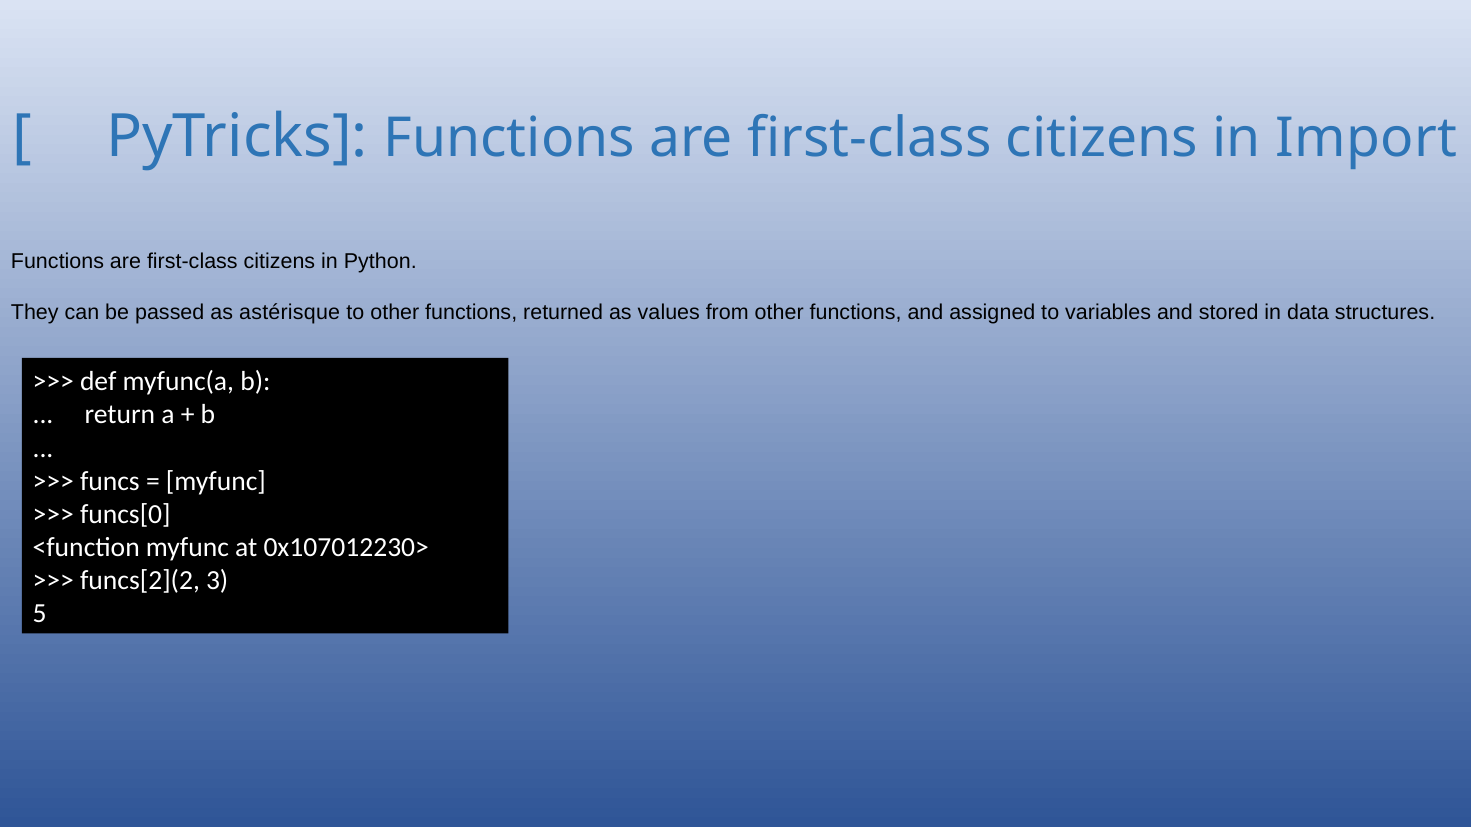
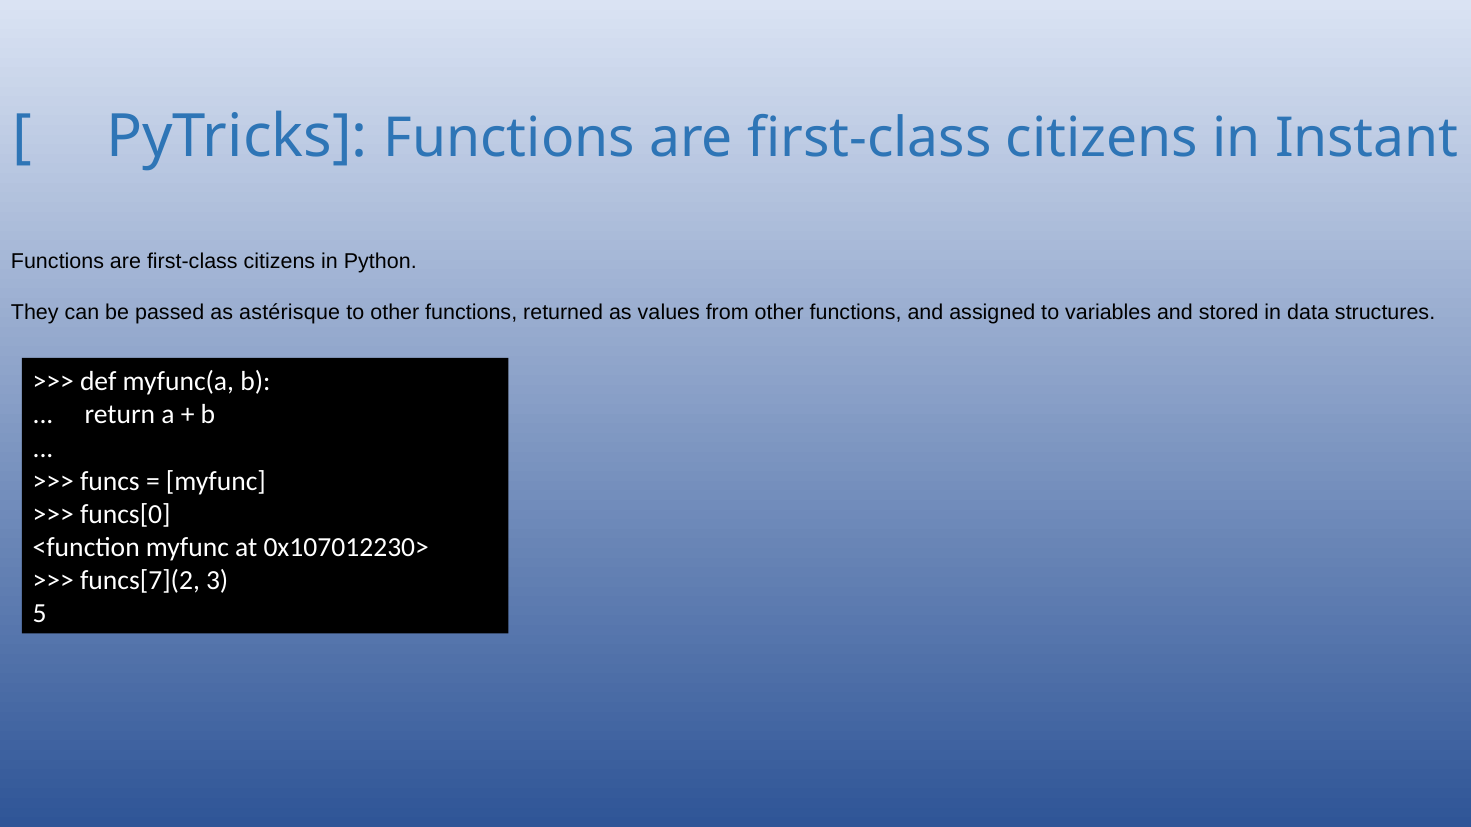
Import: Import -> Instant
funcs[2](2: funcs[2](2 -> funcs[7](2
